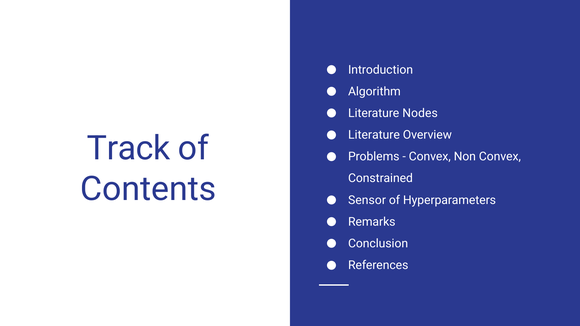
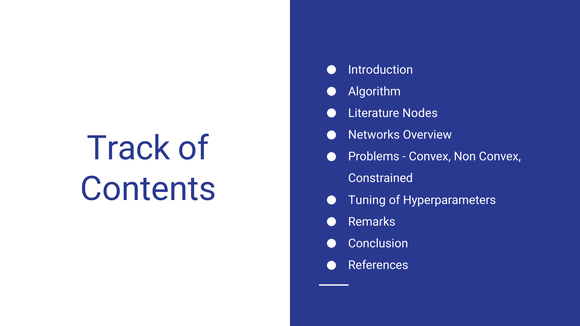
Literature at (374, 135): Literature -> Networks
Sensor: Sensor -> Tuning
